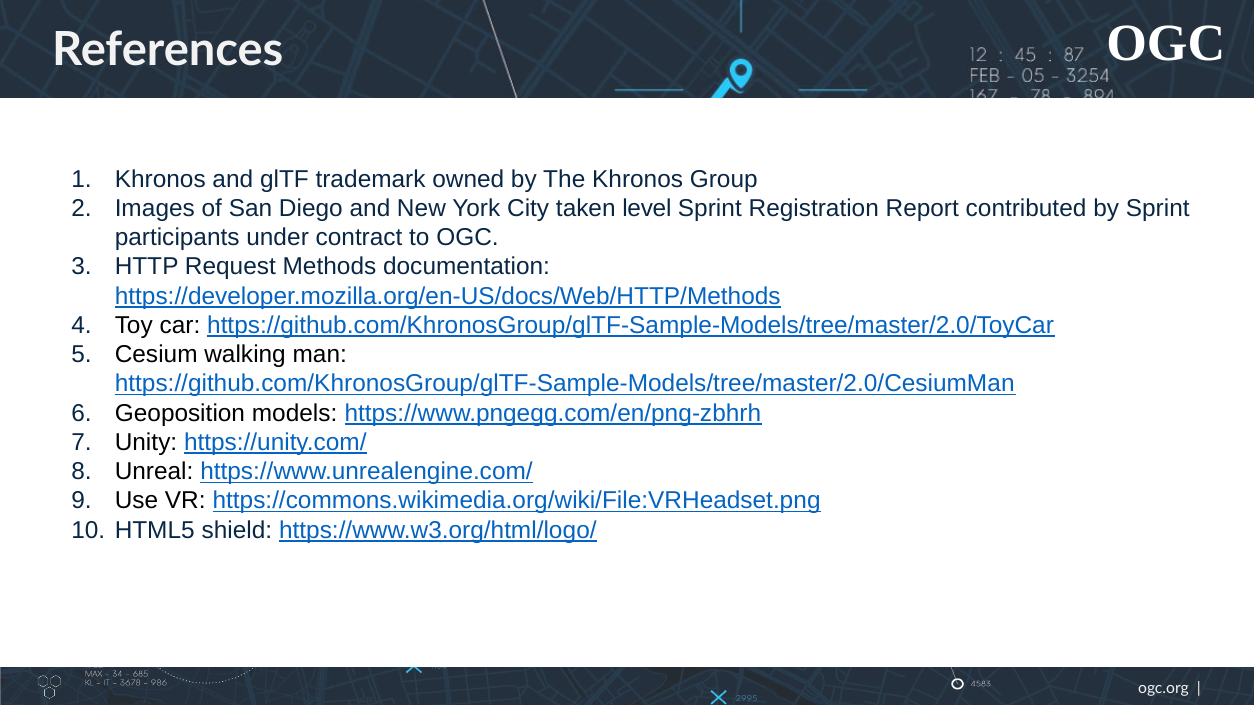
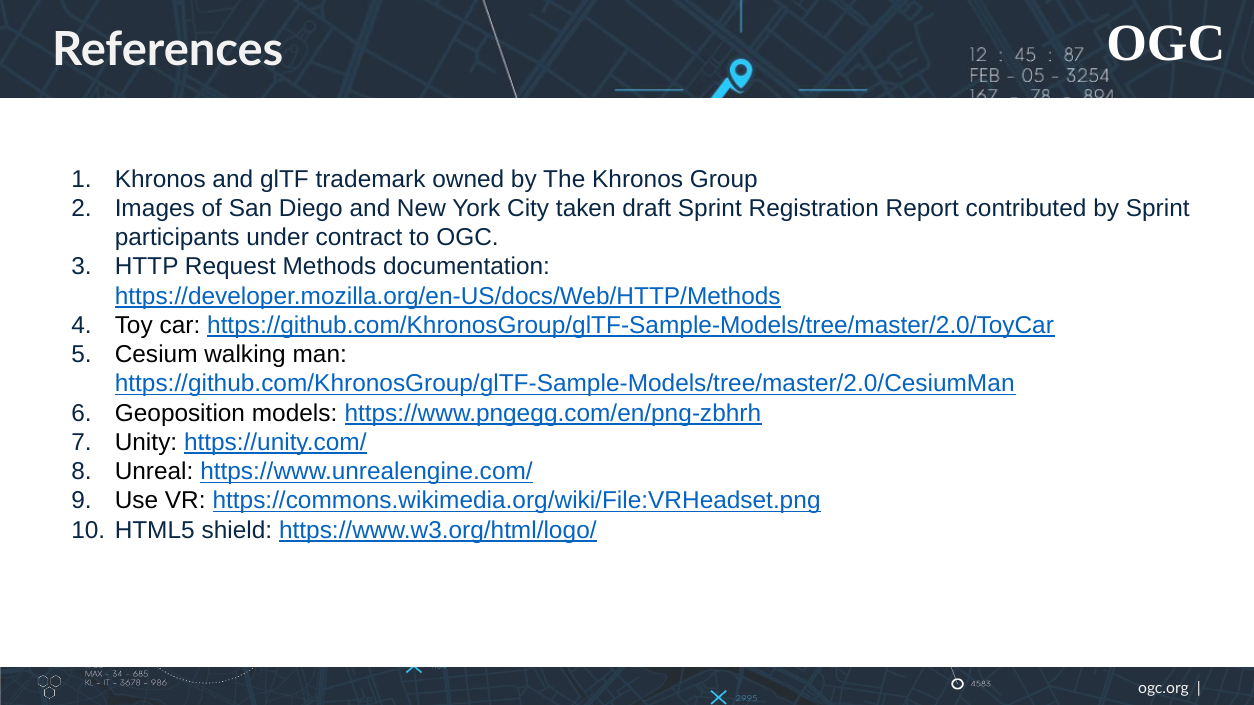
level: level -> draft
